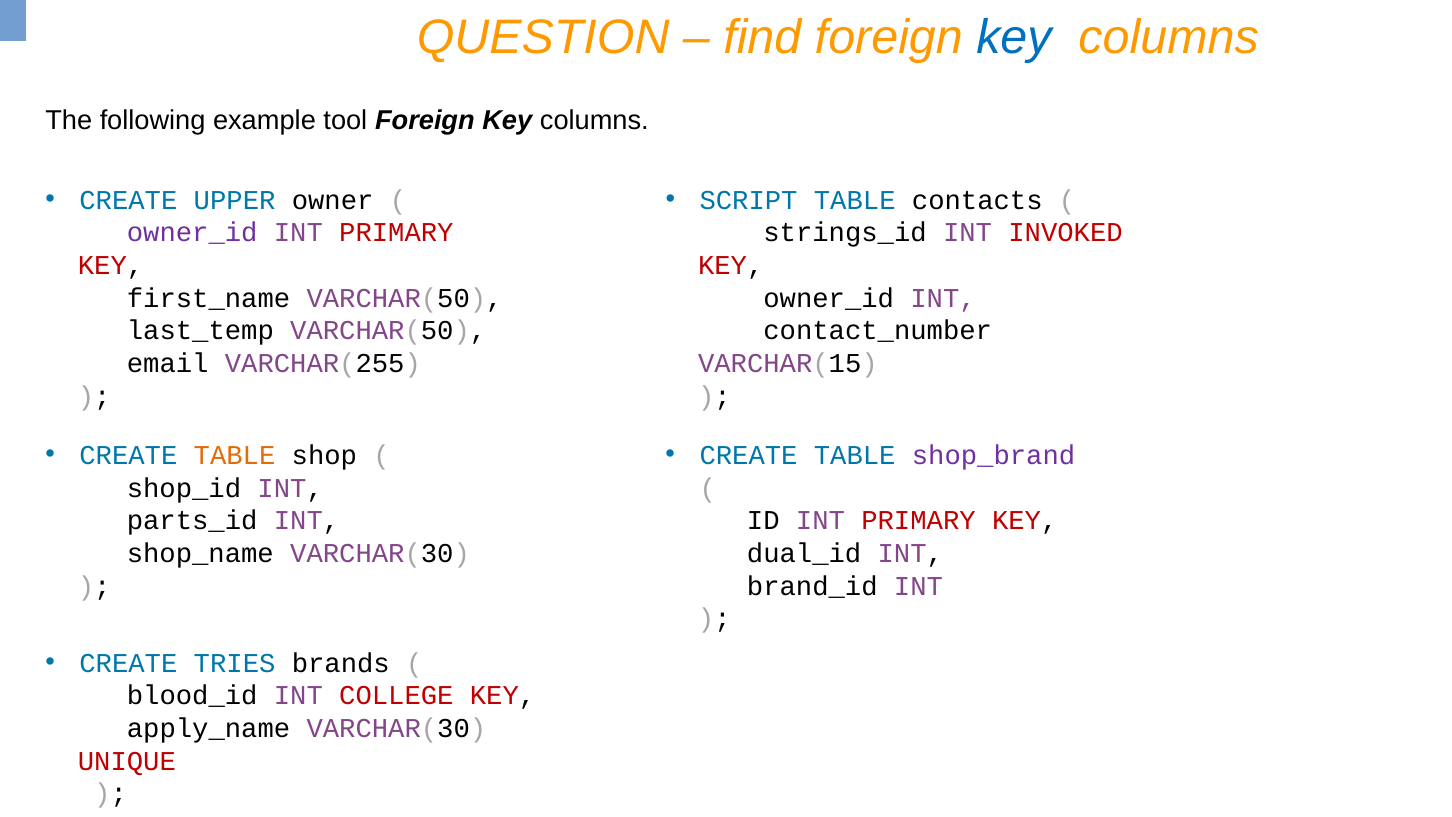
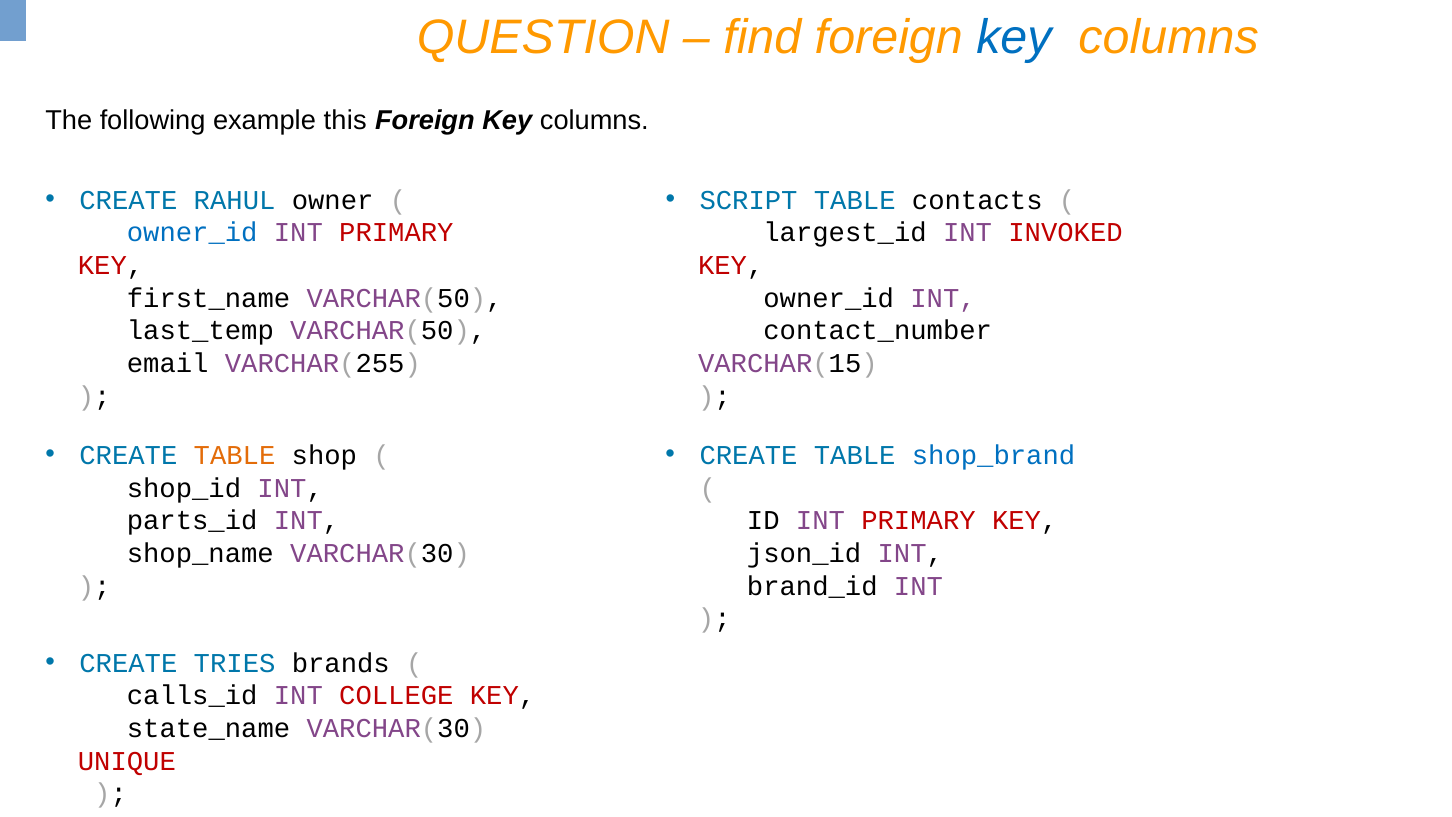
tool: tool -> this
UPPER: UPPER -> RAHUL
owner_id at (192, 233) colour: purple -> blue
strings_id: strings_id -> largest_id
shop_brand colour: purple -> blue
dual_id: dual_id -> json_id
blood_id: blood_id -> calls_id
apply_name: apply_name -> state_name
